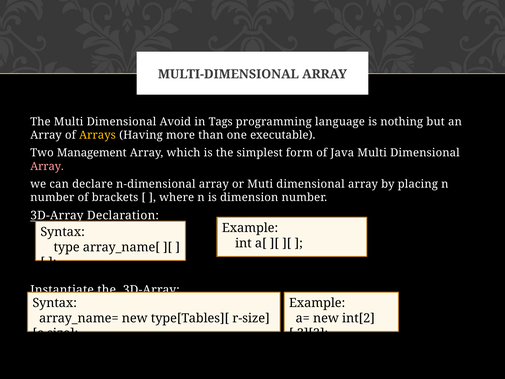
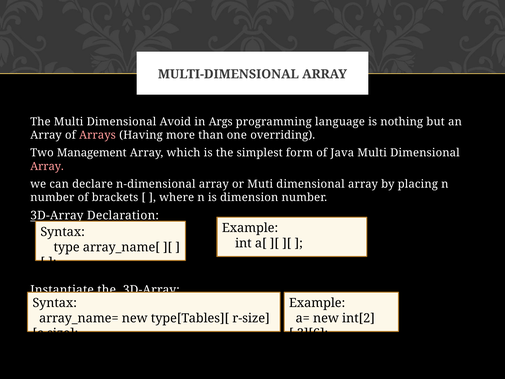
Tags: Tags -> Args
Arrays colour: yellow -> pink
executable: executable -> overriding
3][2: 3][2 -> 3][6
